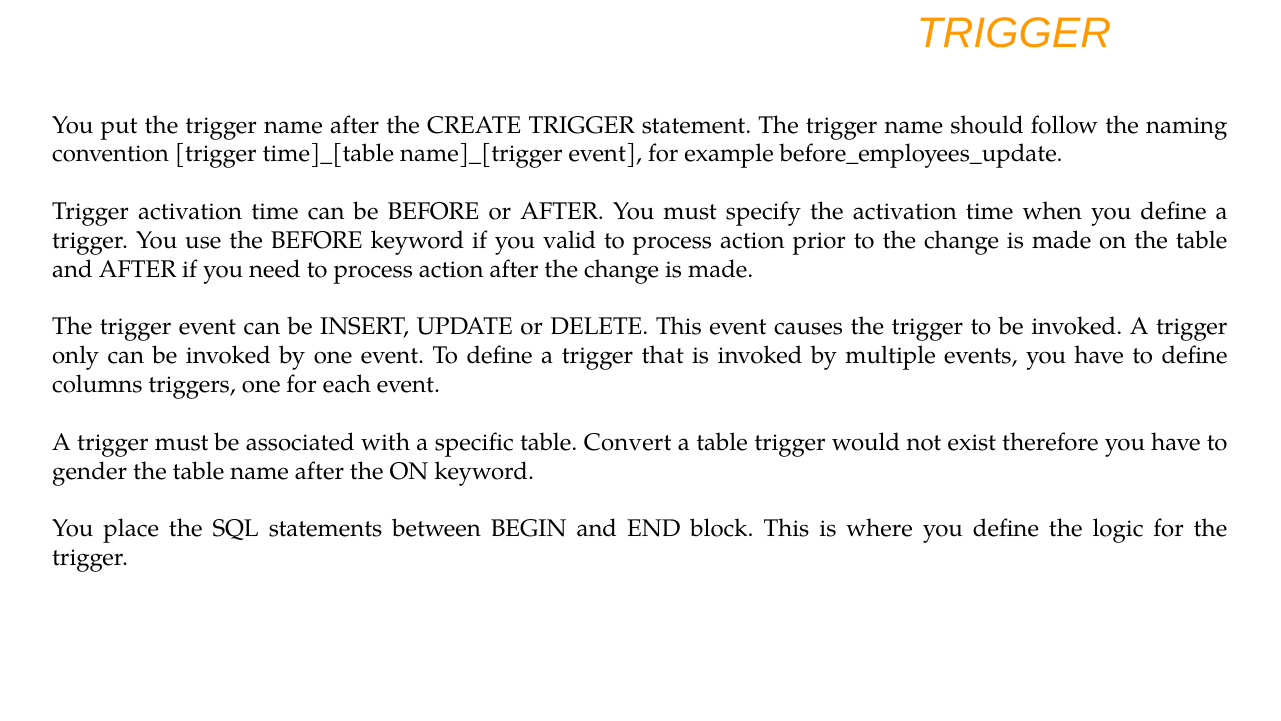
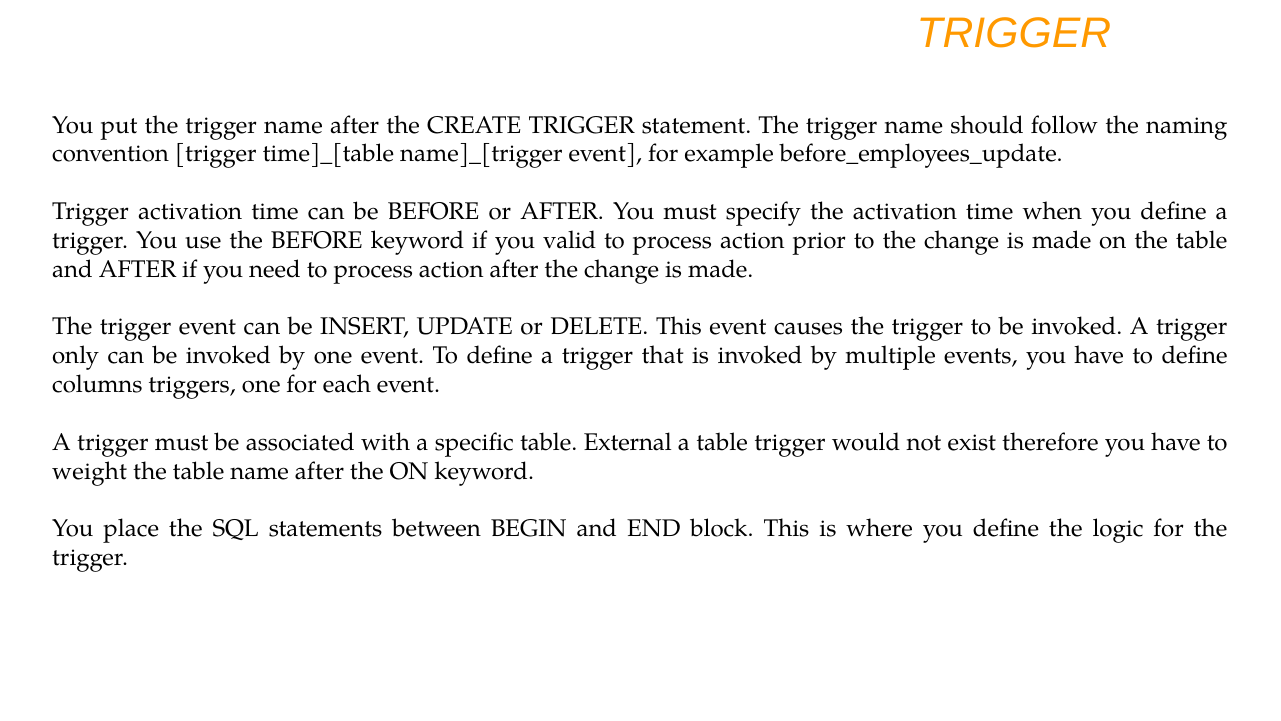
Convert: Convert -> External
gender: gender -> weight
